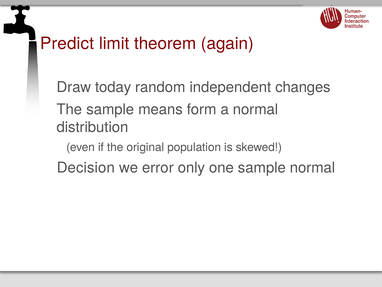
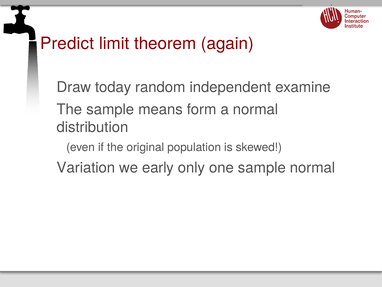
changes: changes -> examine
Decision: Decision -> Variation
error: error -> early
